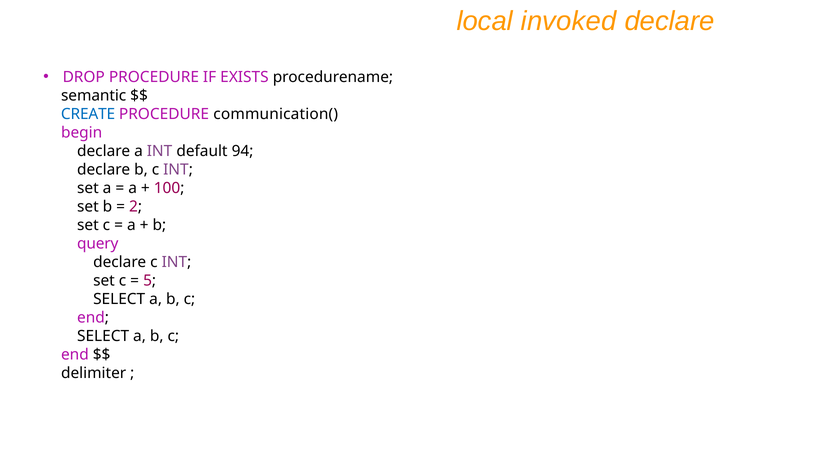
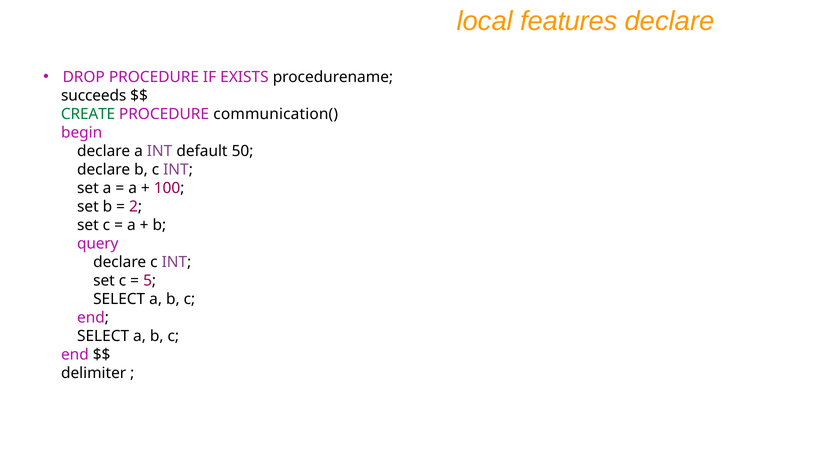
invoked: invoked -> features
semantic: semantic -> succeeds
CREATE colour: blue -> green
94: 94 -> 50
